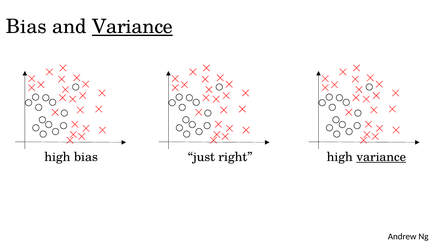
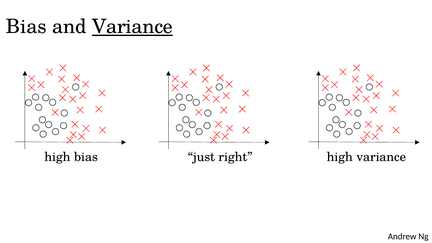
variance at (381, 157) underline: present -> none
